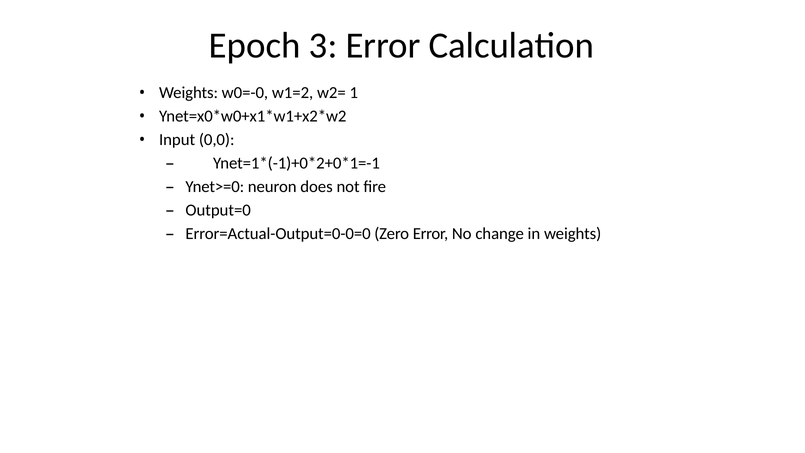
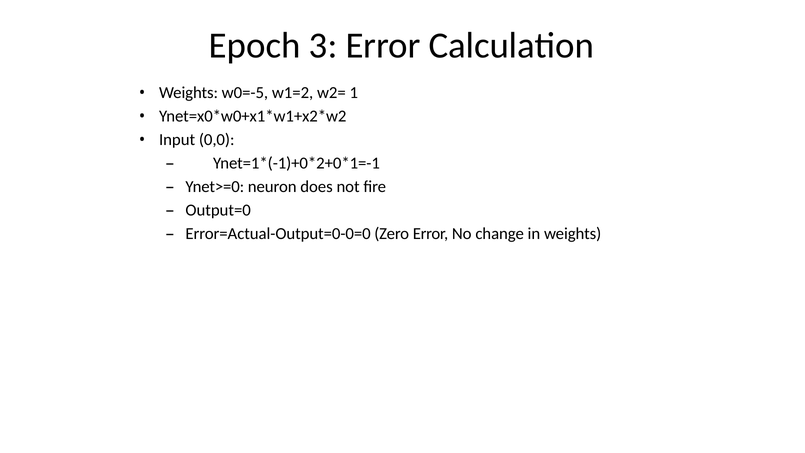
w0=-0: w0=-0 -> w0=-5
